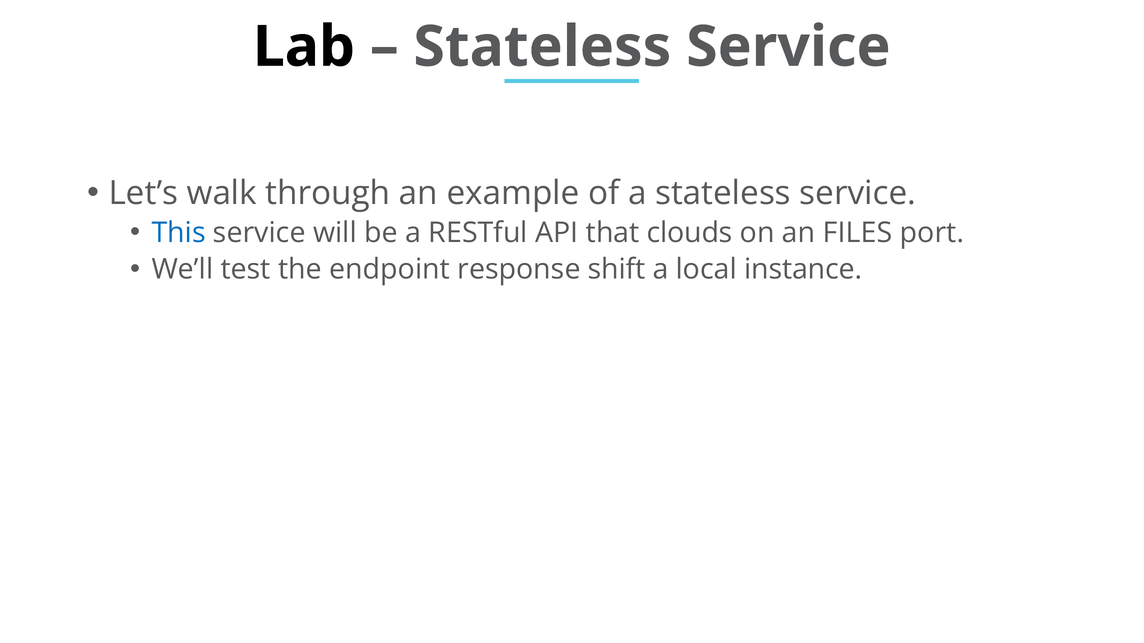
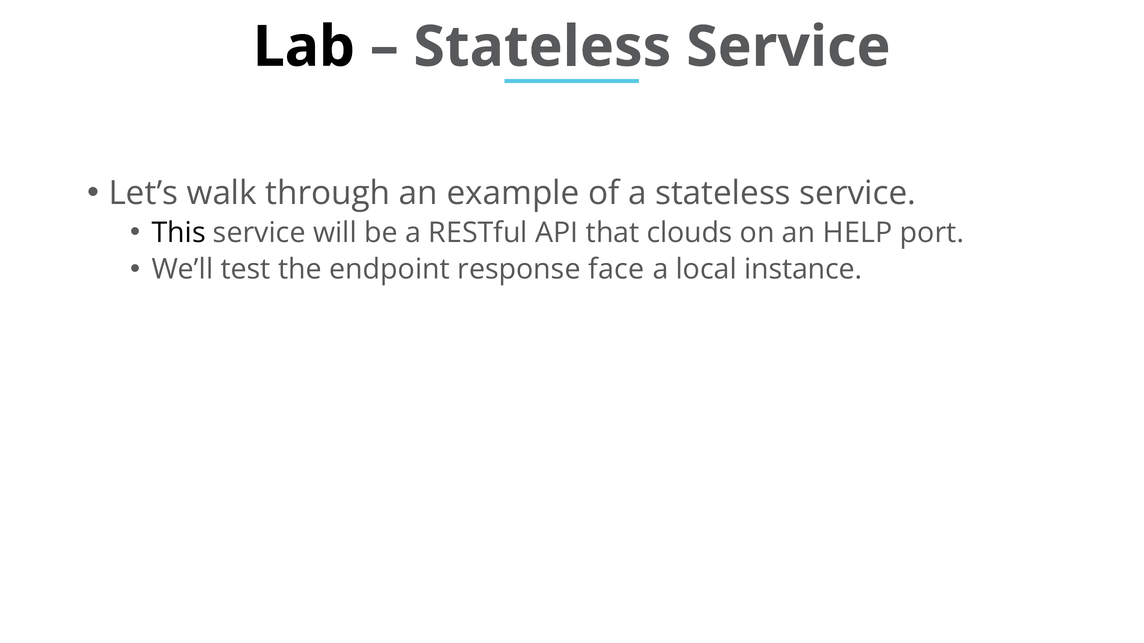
This colour: blue -> black
FILES: FILES -> HELP
shift: shift -> face
